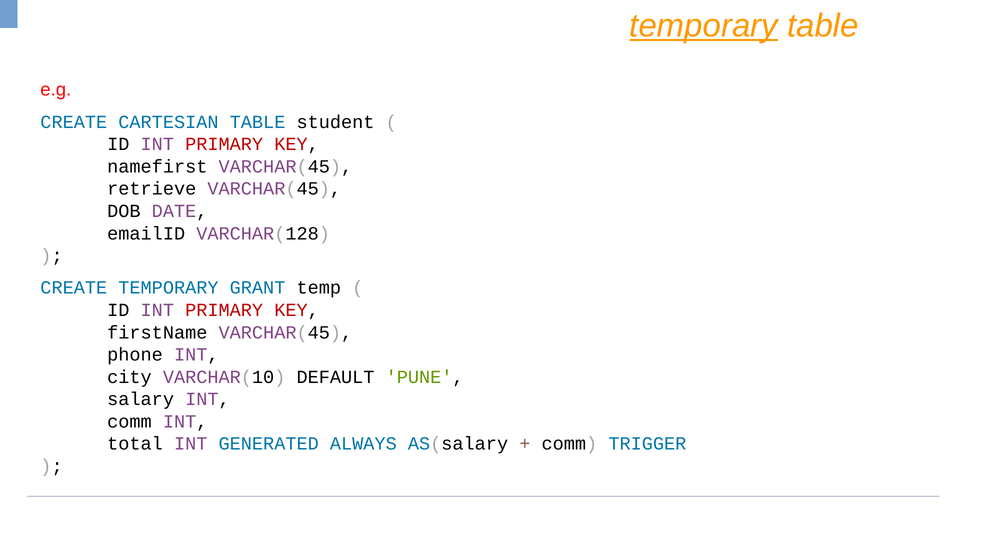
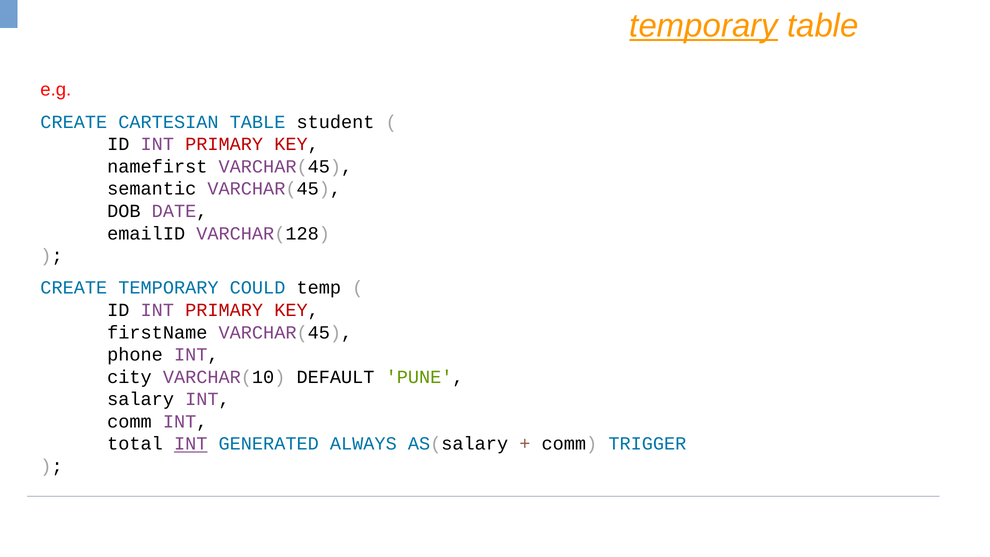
retrieve: retrieve -> semantic
GRANT: GRANT -> COULD
INT at (191, 444) underline: none -> present
